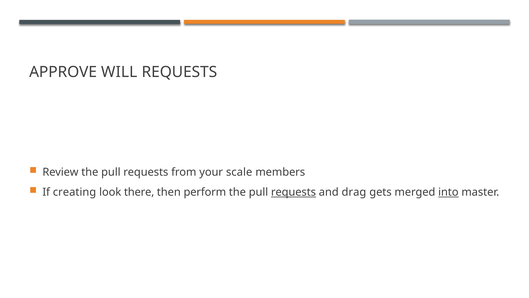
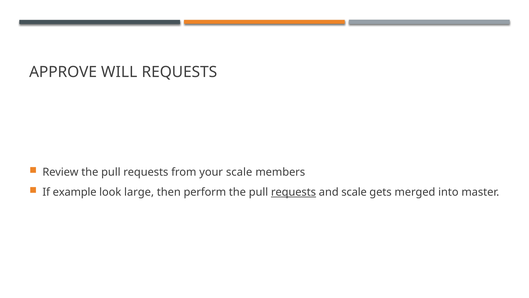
creating: creating -> example
there: there -> large
and drag: drag -> scale
into underline: present -> none
